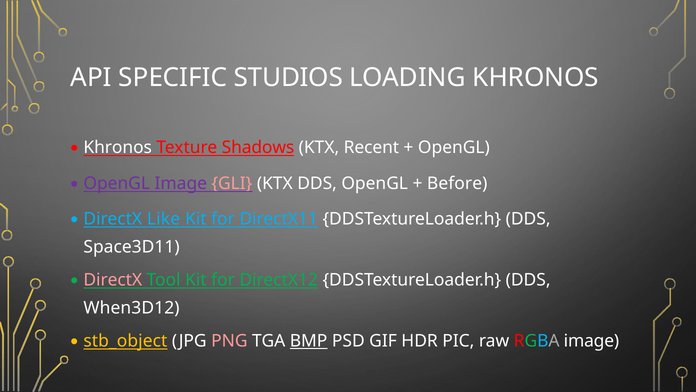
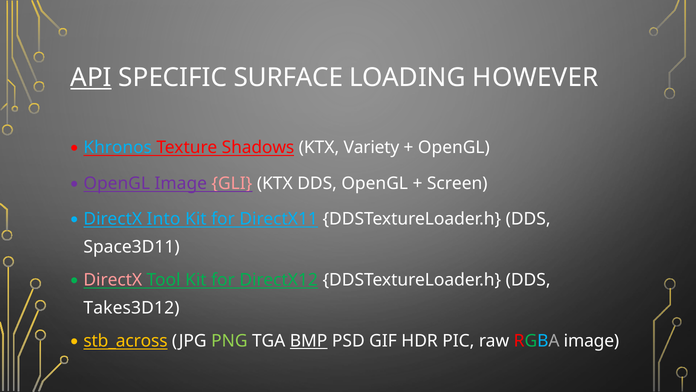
API underline: none -> present
STUDIOS: STUDIOS -> SURFACE
LOADING KHRONOS: KHRONOS -> HOWEVER
Khronos at (118, 147) colour: white -> light blue
Recent: Recent -> Variety
Before: Before -> Screen
Like: Like -> Into
When3D12: When3D12 -> Takes3D12
stb_object: stb_object -> stb_across
PNG colour: pink -> light green
